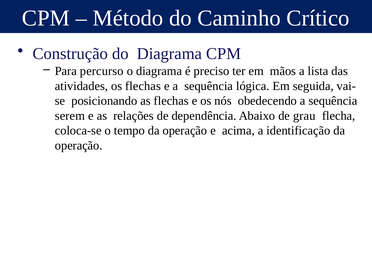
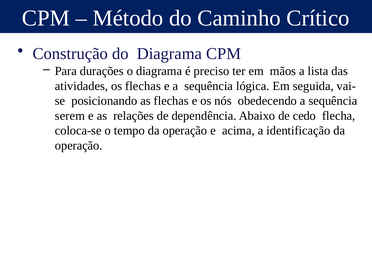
percurso: percurso -> durações
grau: grau -> cedo
